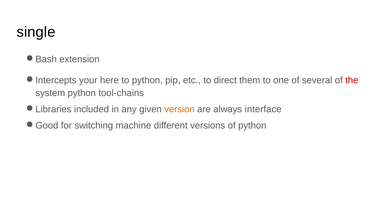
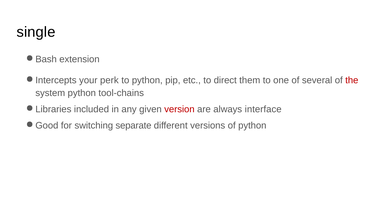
here: here -> perk
version colour: orange -> red
machine: machine -> separate
